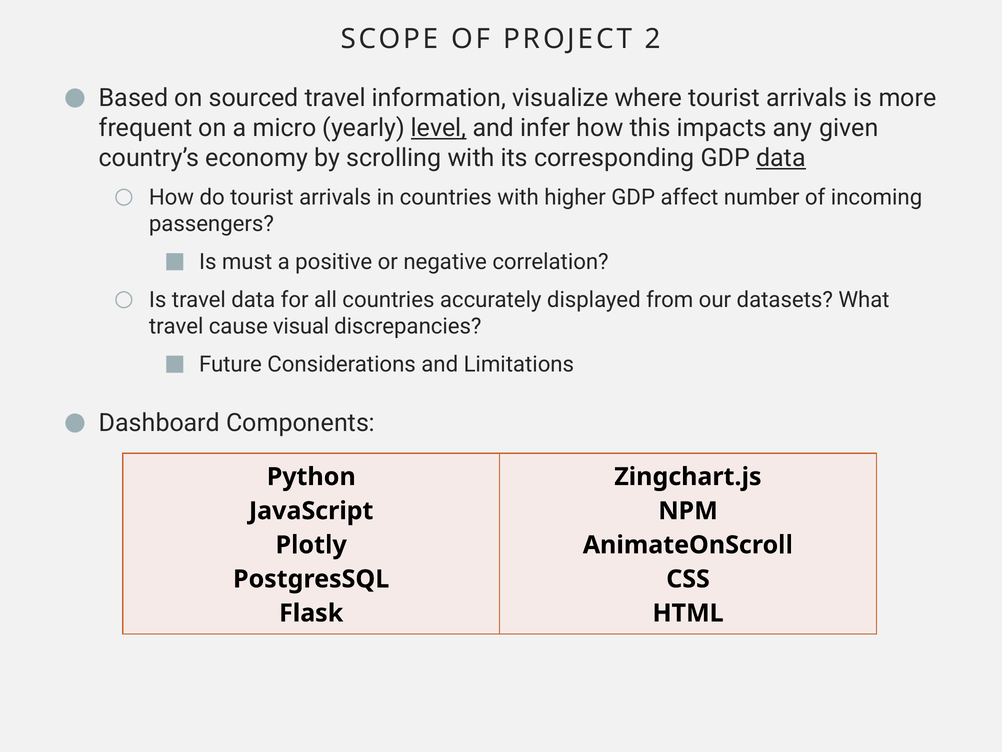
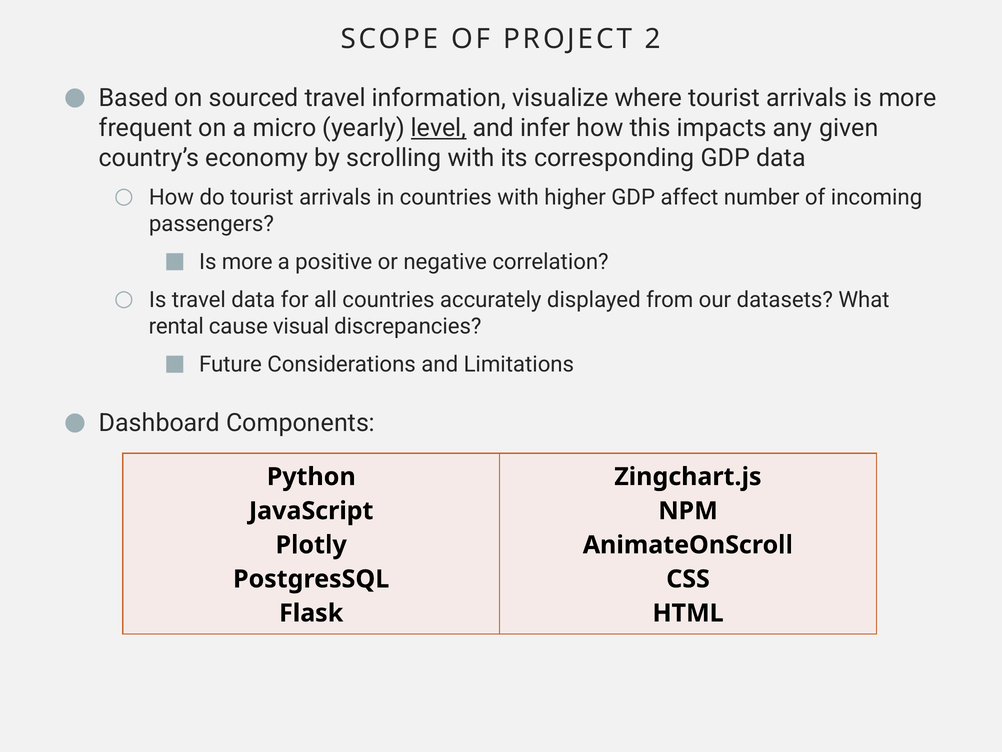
data at (781, 158) underline: present -> none
must at (247, 262): must -> more
travel at (176, 326): travel -> rental
